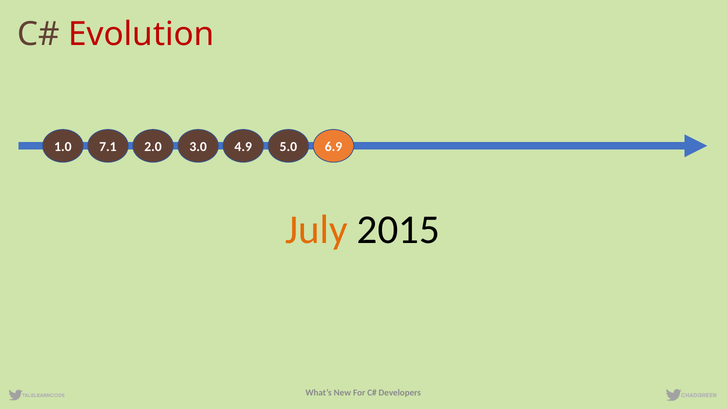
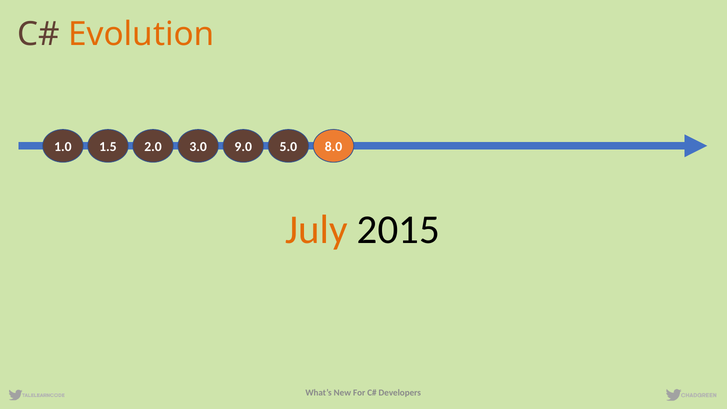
Evolution colour: red -> orange
7.1: 7.1 -> 1.5
4.9: 4.9 -> 9.0
6.9: 6.9 -> 8.0
